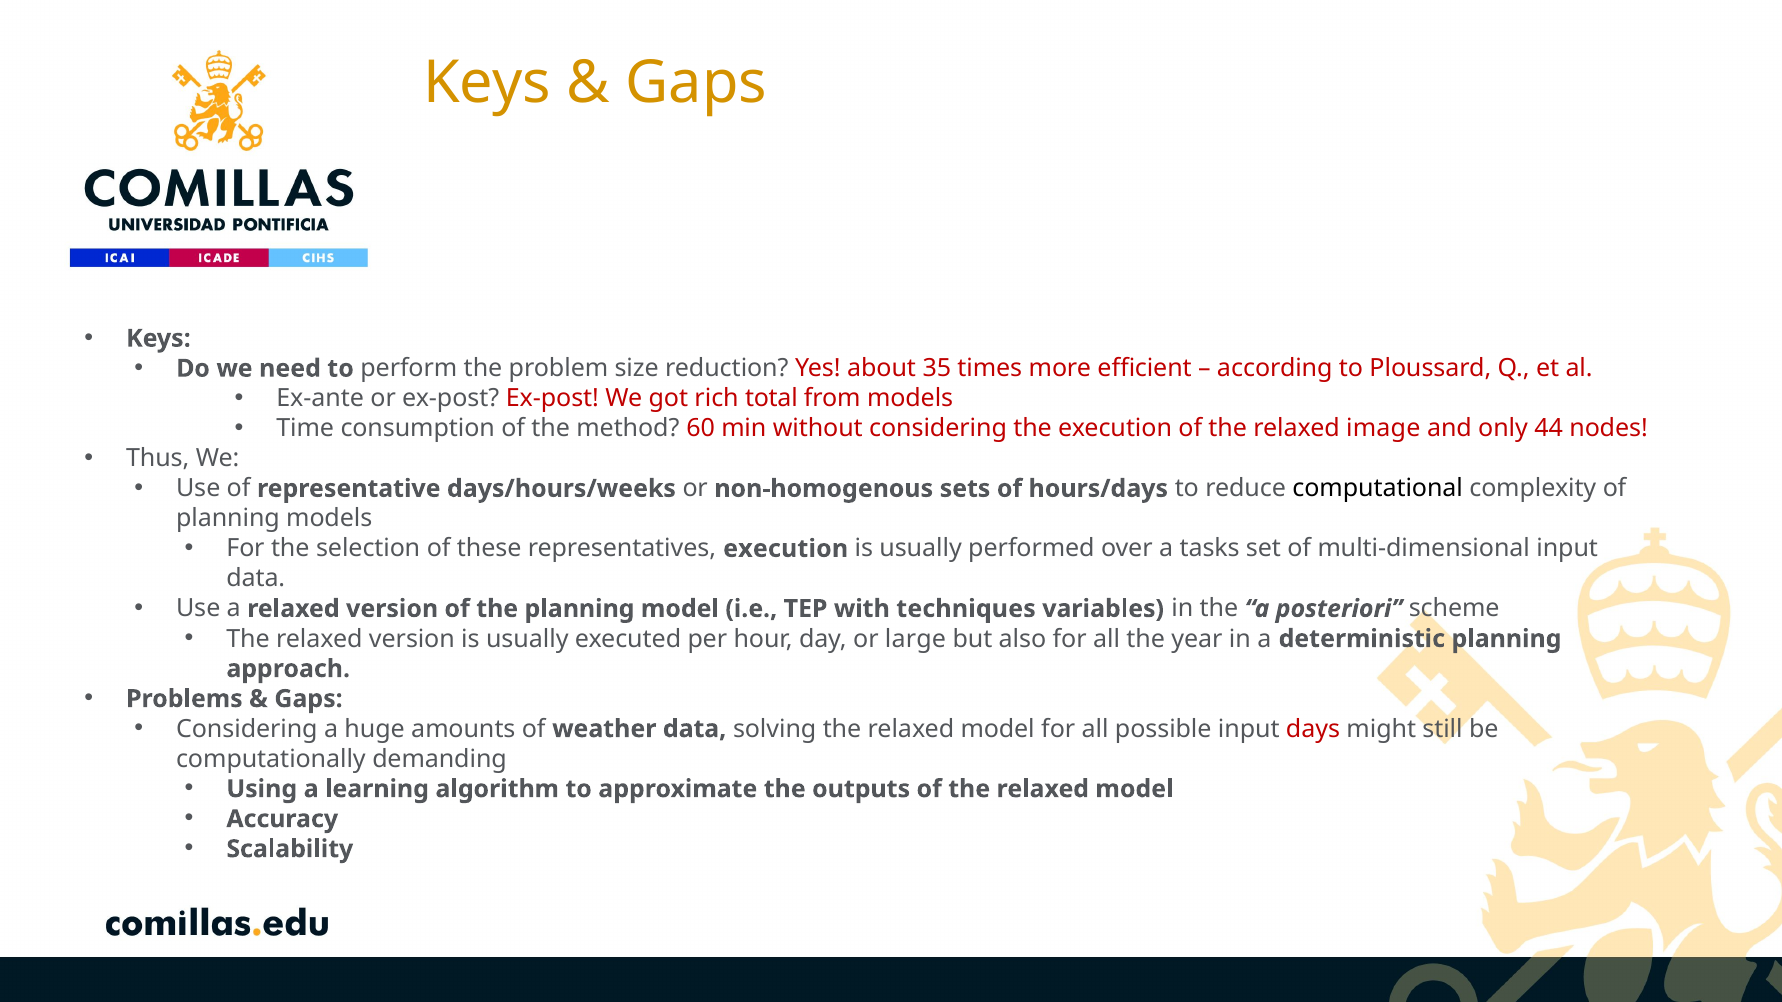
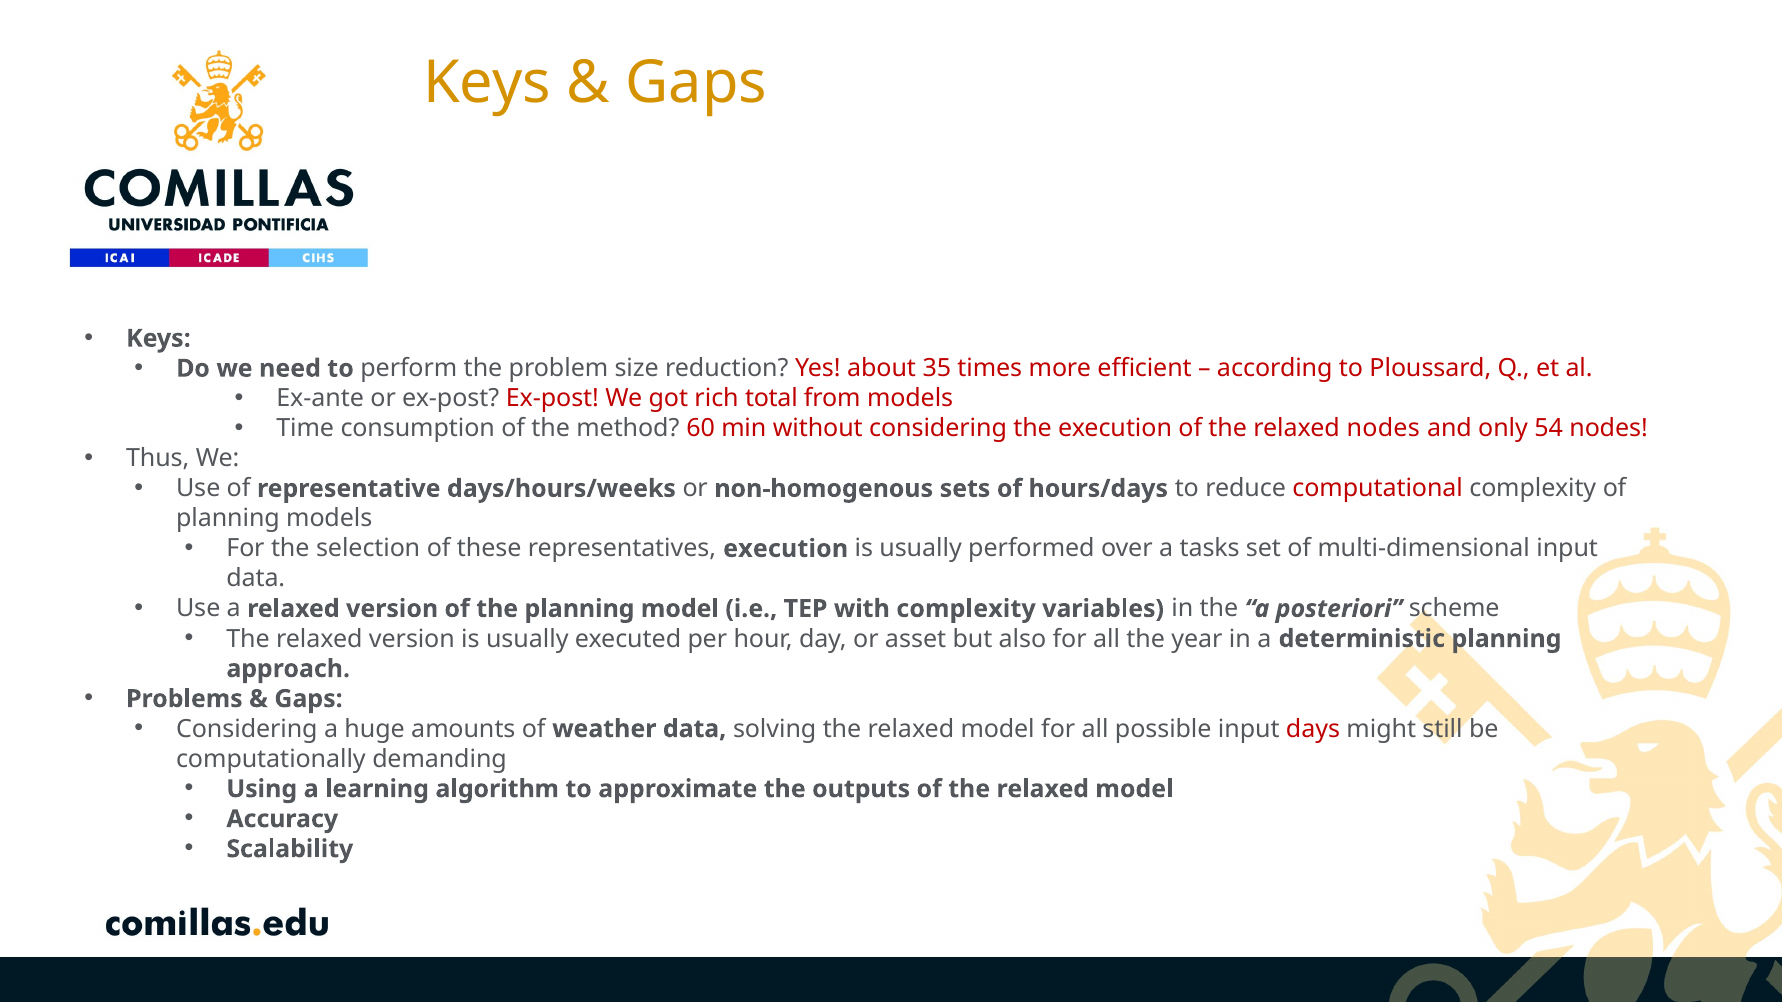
relaxed image: image -> nodes
44: 44 -> 54
computational colour: black -> red
with techniques: techniques -> complexity
large: large -> asset
